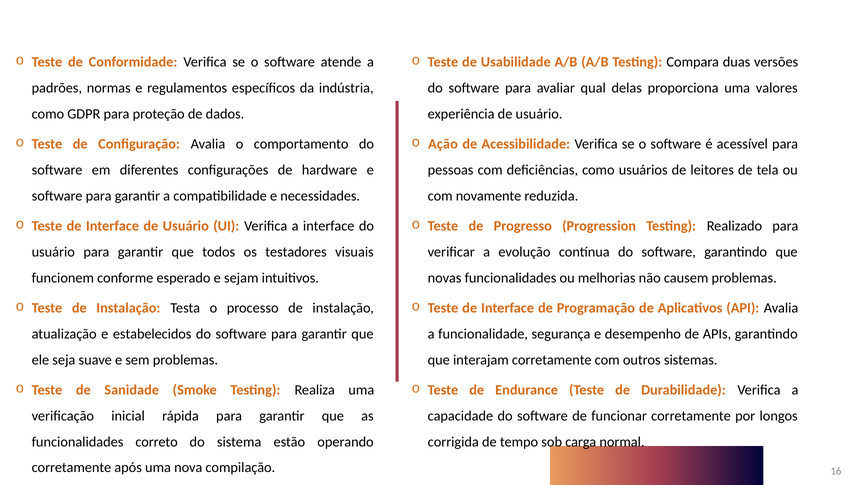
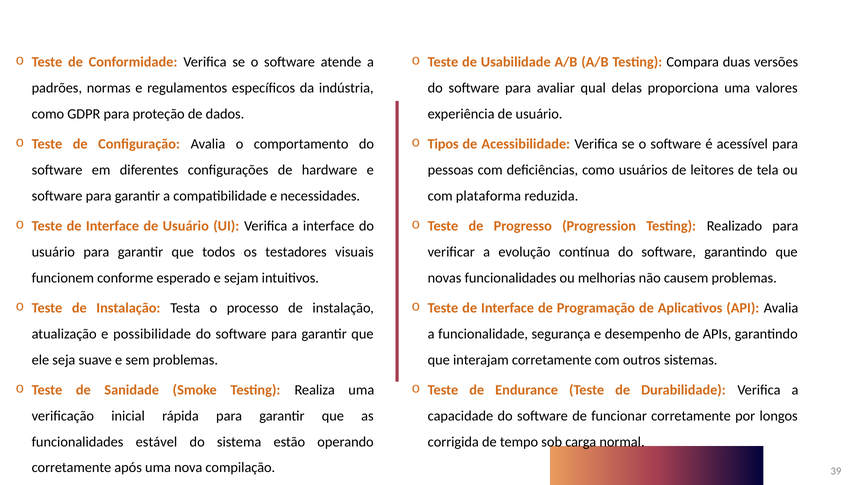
Ação: Ação -> Tipos
novamente: novamente -> plataforma
estabelecidos: estabelecidos -> possibilidade
correto: correto -> estável
16: 16 -> 39
